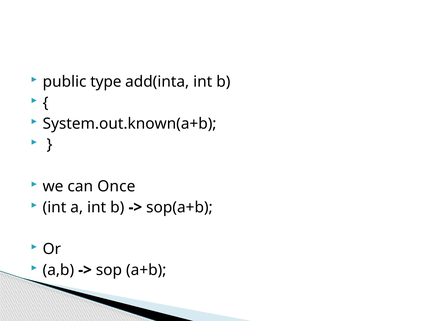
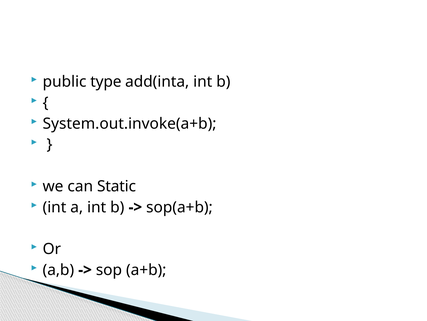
System.out.known(a+b: System.out.known(a+b -> System.out.invoke(a+b
Once: Once -> Static
